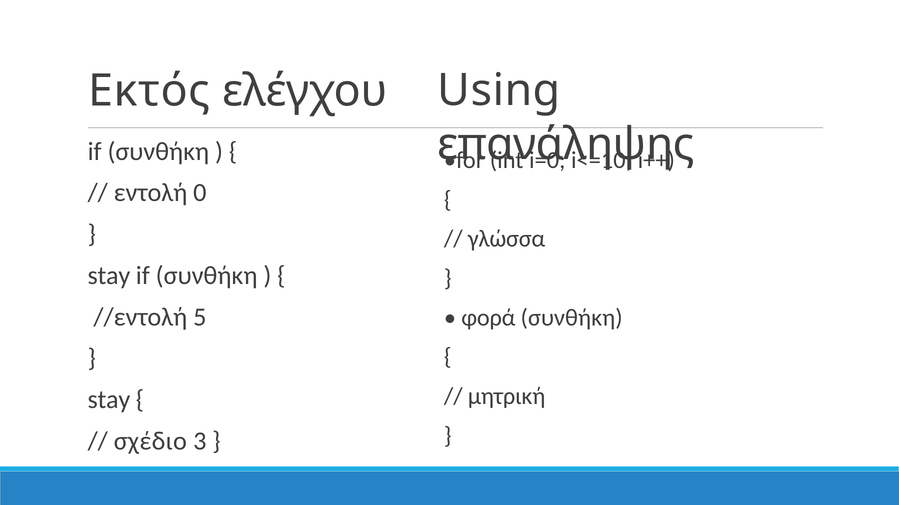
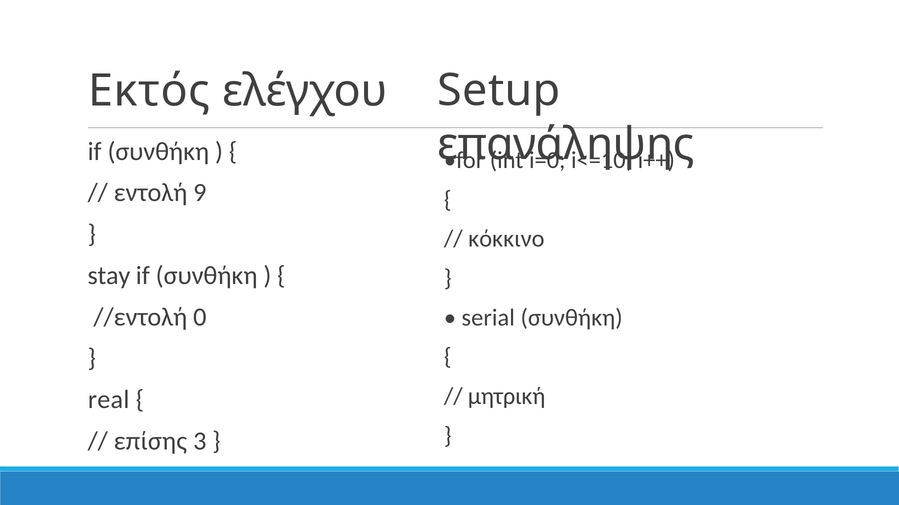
Using: Using -> Setup
0: 0 -> 9
γλώσσα: γλώσσα -> κόκκινο
5: 5 -> 0
φορά: φορά -> serial
stay at (109, 400): stay -> real
σχέδιο: σχέδιο -> επίσης
